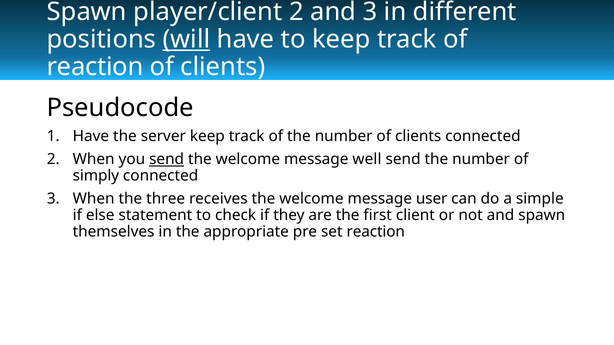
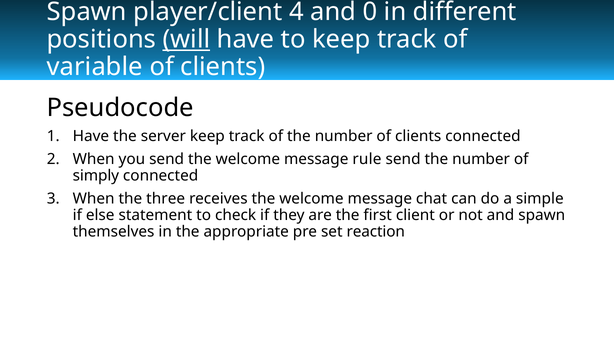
player/client 2: 2 -> 4
and 3: 3 -> 0
reaction at (95, 67): reaction -> variable
send at (167, 159) underline: present -> none
well: well -> rule
user: user -> chat
